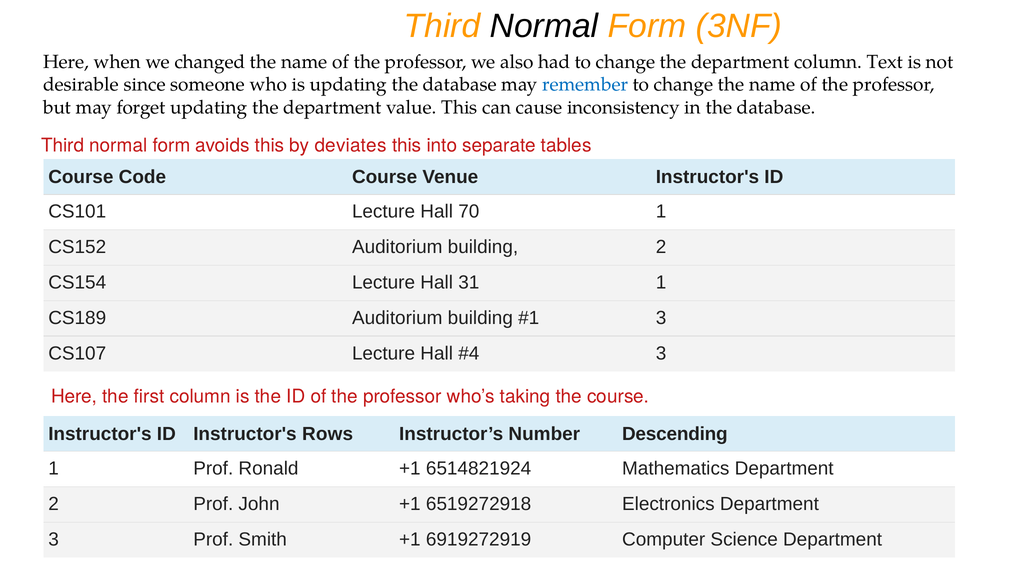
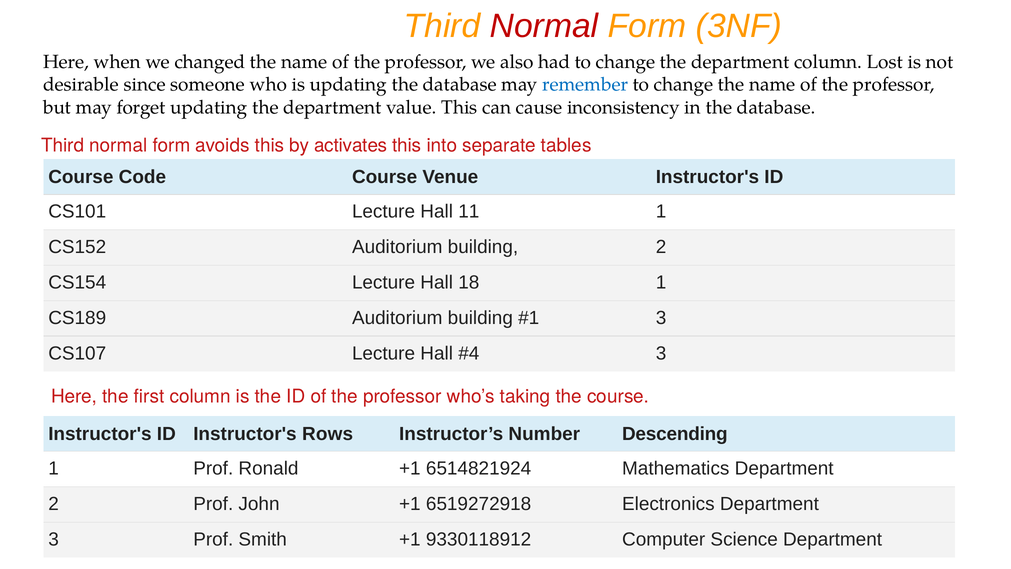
Normal at (544, 26) colour: black -> red
Text: Text -> Lost
deviates: deviates -> activates
70: 70 -> 11
31: 31 -> 18
6919272919: 6919272919 -> 9330118912
